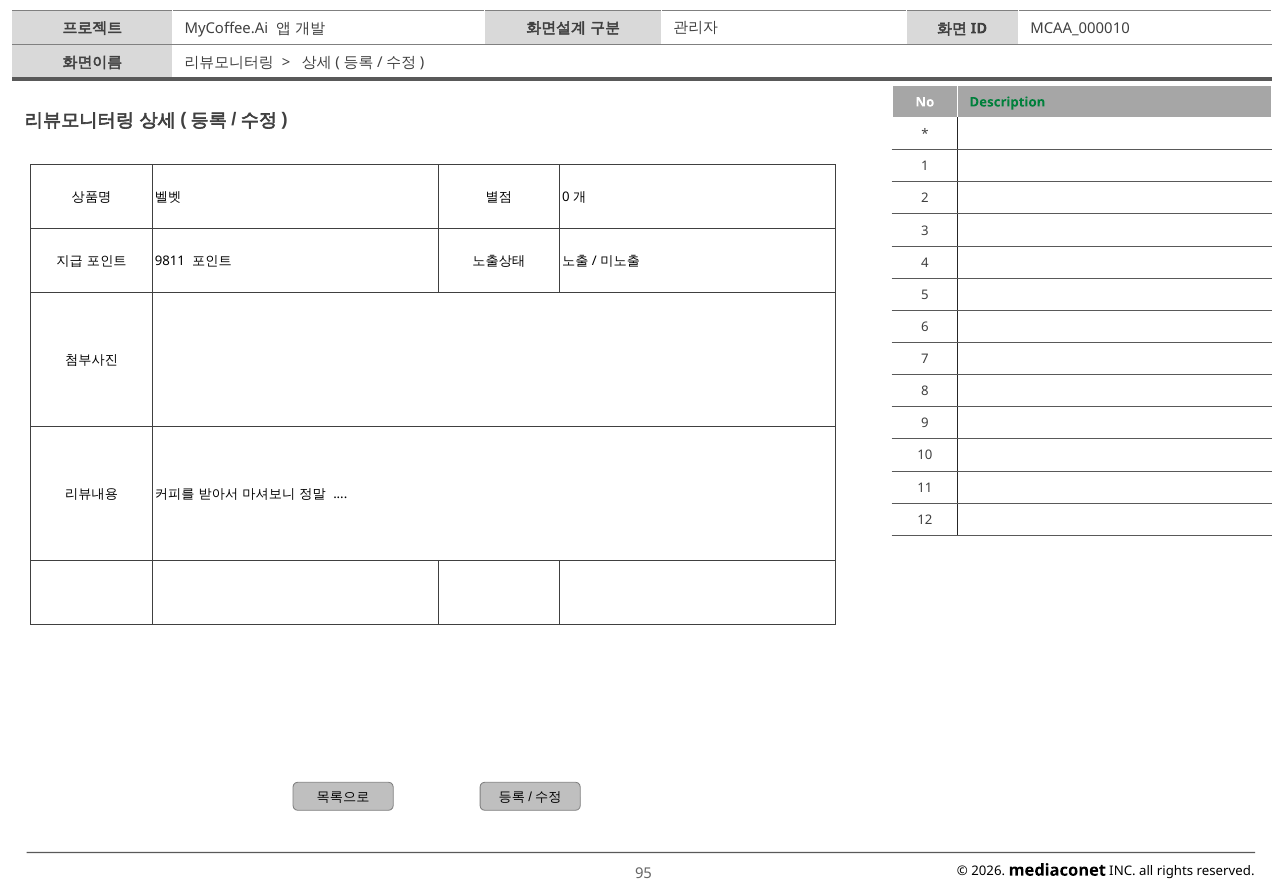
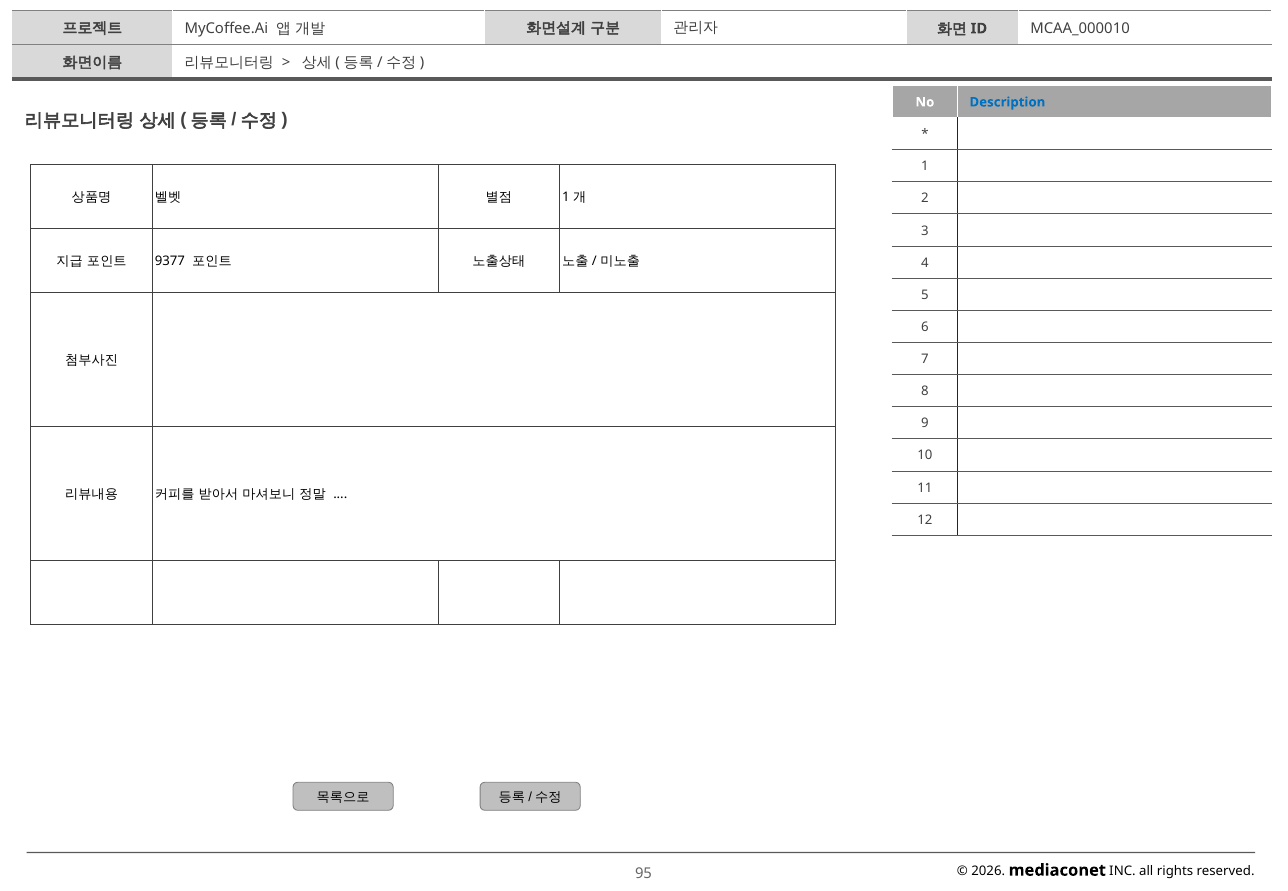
Description colour: green -> blue
0 at (566, 198): 0 -> 1
9811: 9811 -> 9377
